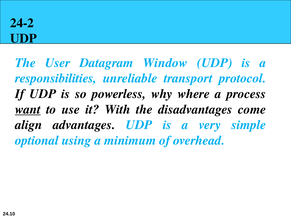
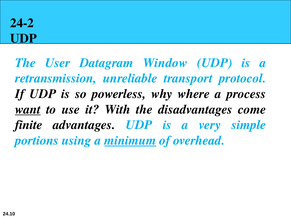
responsibilities: responsibilities -> retransmission
align: align -> finite
optional: optional -> portions
minimum underline: none -> present
